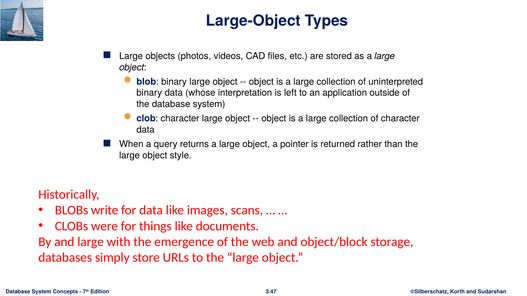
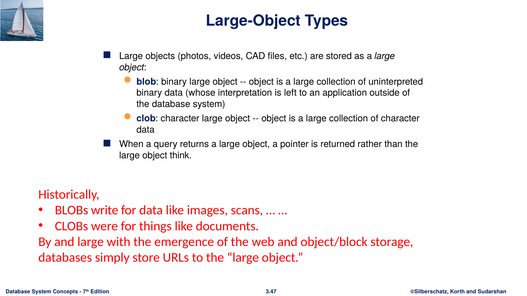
style: style -> think
